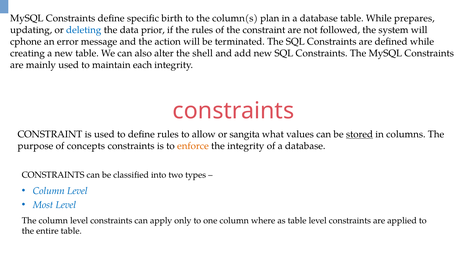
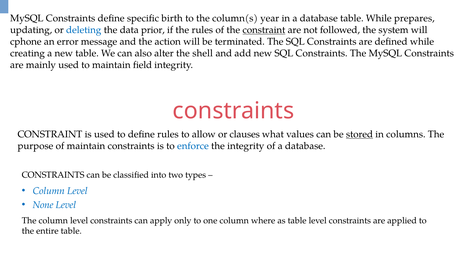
plan: plan -> year
constraint at (264, 30) underline: none -> present
each: each -> field
sangita: sangita -> clauses
of concepts: concepts -> maintain
enforce colour: orange -> blue
Most: Most -> None
